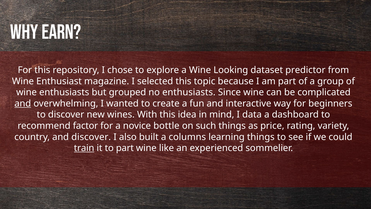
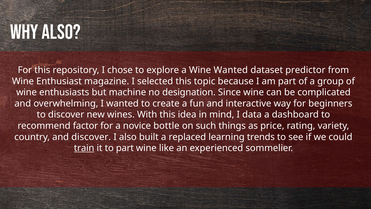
Why Earn: Earn -> Also
Wine Looking: Looking -> Wanted
grouped: grouped -> machine
no enthusiasts: enthusiasts -> designation
and at (23, 103) underline: present -> none
columns: columns -> replaced
learning things: things -> trends
